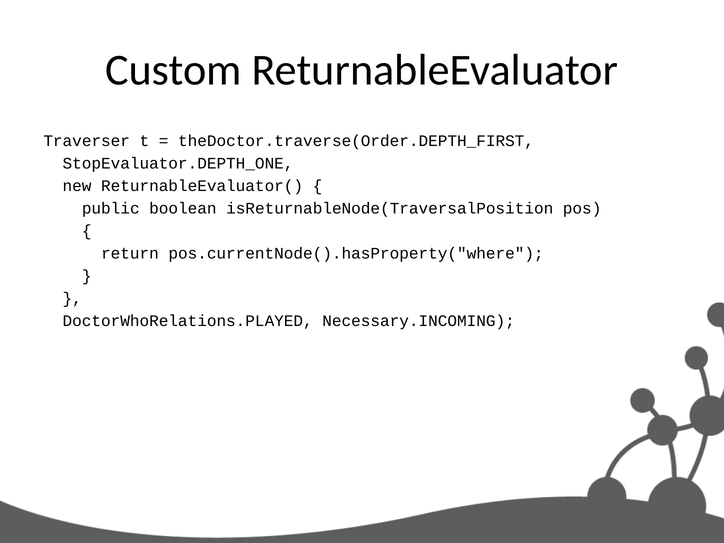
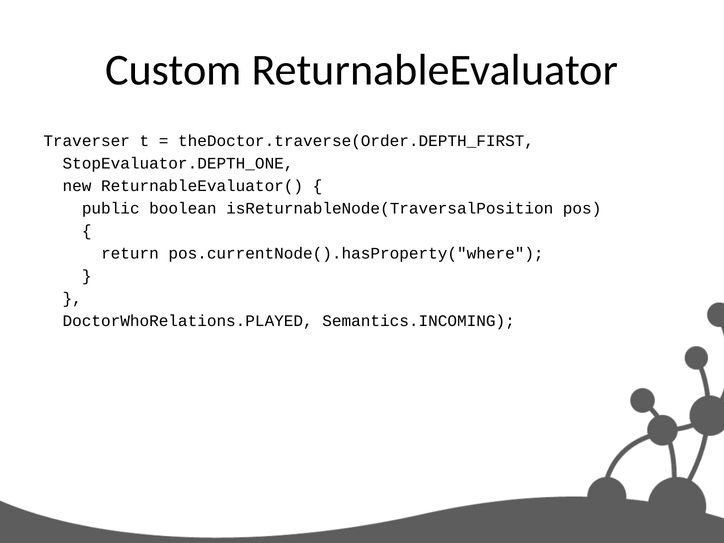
Necessary.INCOMING: Necessary.INCOMING -> Semantics.INCOMING
